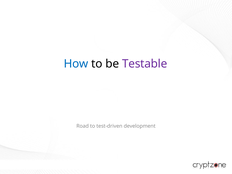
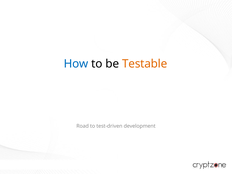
Testable colour: purple -> orange
